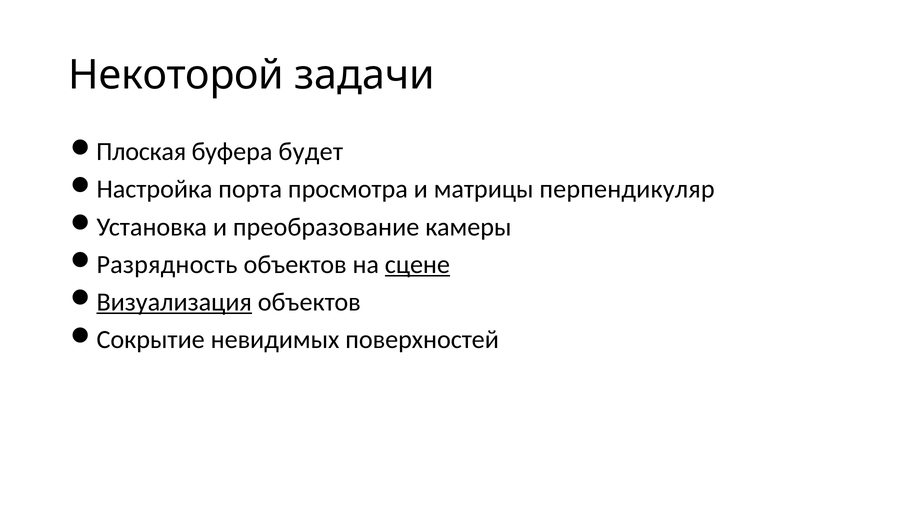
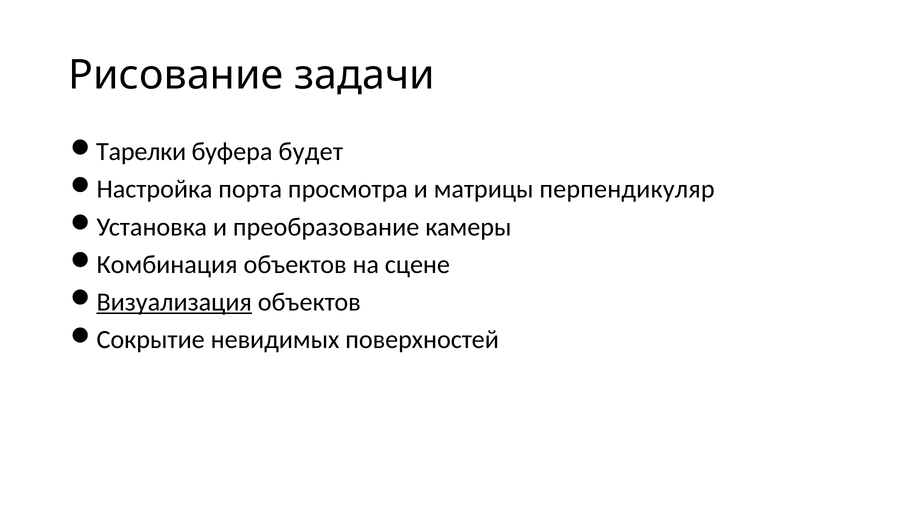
Некоторой: Некоторой -> Рисование
Плоская: Плоская -> Тарелки
Разрядность: Разрядность -> Комбинация
сцене underline: present -> none
